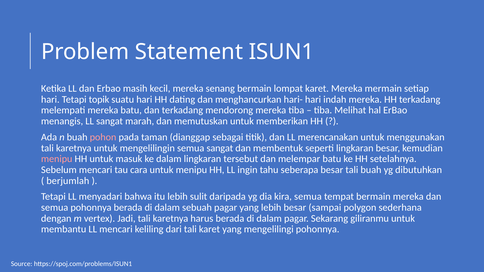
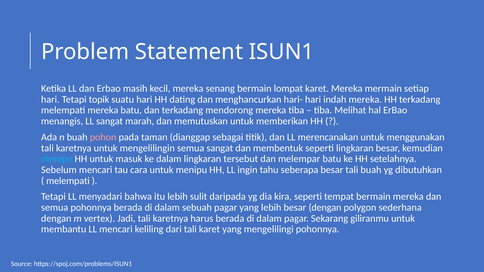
menipu at (57, 159) colour: pink -> light blue
berjumlah at (68, 181): berjumlah -> melempati
kira semua: semua -> seperti
besar sampai: sampai -> dengan
